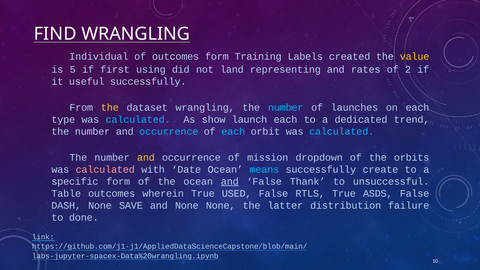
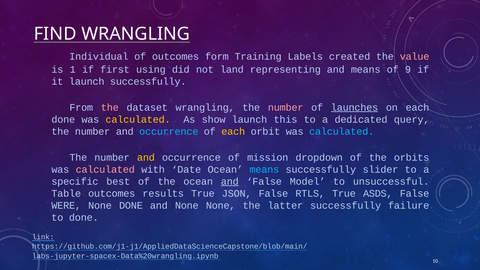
value colour: yellow -> pink
5: 5 -> 1
and rates: rates -> means
2: 2 -> 9
it useful: useful -> launch
the at (110, 107) colour: yellow -> pink
number at (286, 107) colour: light blue -> pink
launches underline: none -> present
type at (63, 119): type -> done
calculated at (138, 119) colour: light blue -> yellow
launch each: each -> this
trend: trend -> query
each at (233, 131) colour: light blue -> yellow
create: create -> slider
specific form: form -> best
Thank: Thank -> Model
wherein: wherein -> results
USED: USED -> JSON
DASH: DASH -> WERE
None SAVE: SAVE -> DONE
latter distribution: distribution -> successfully
